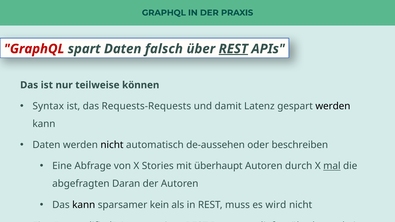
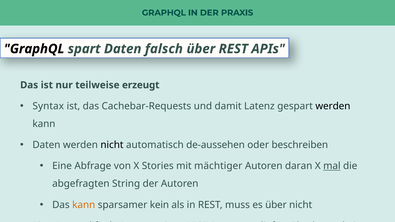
GraphQL at (34, 49) colour: red -> black
REST at (233, 49) underline: present -> none
können: können -> erzeugt
Requests-Requests: Requests-Requests -> Cachebar-Requests
mit überhaupt: überhaupt -> mächtiger
durch: durch -> daran
Daran: Daran -> String
kann at (84, 205) colour: black -> orange
es wird: wird -> über
